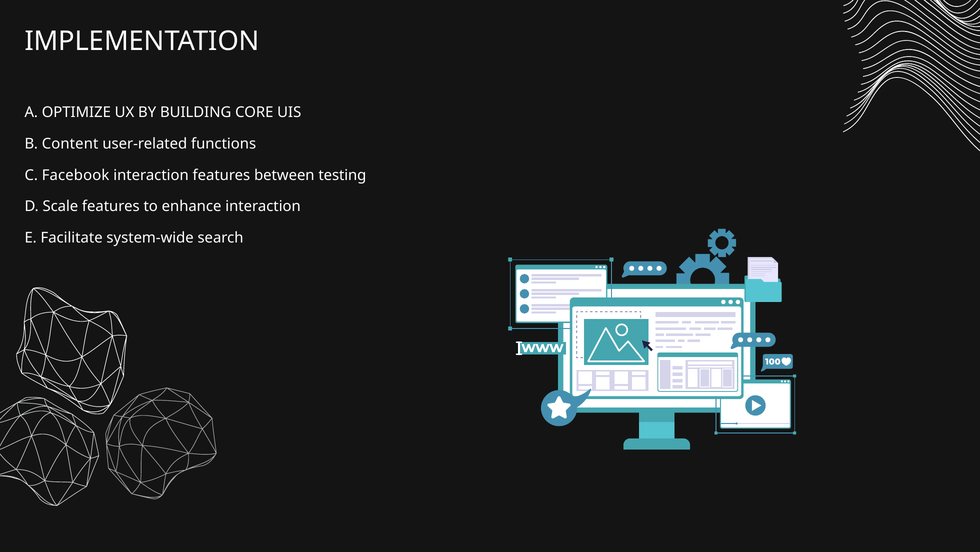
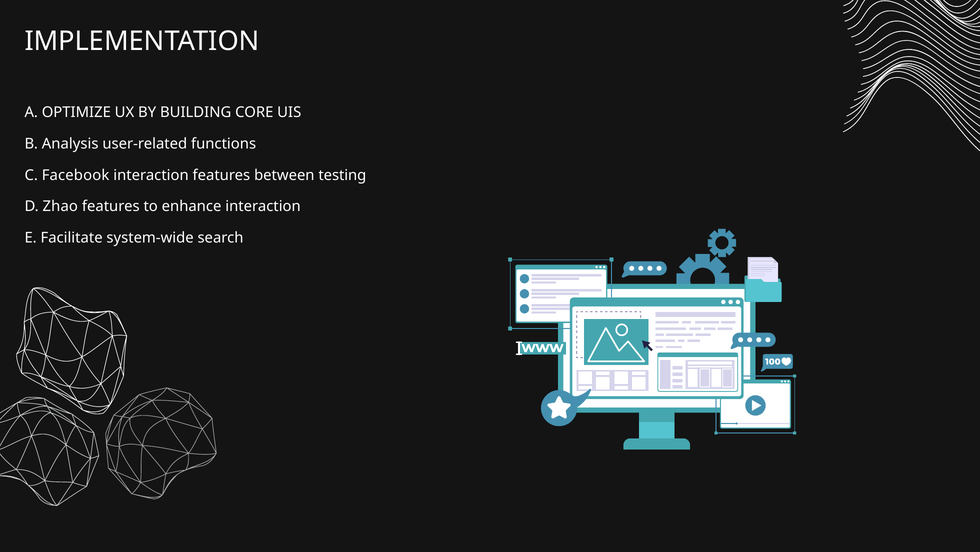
Content: Content -> Analysis
Scale: Scale -> Zhao
